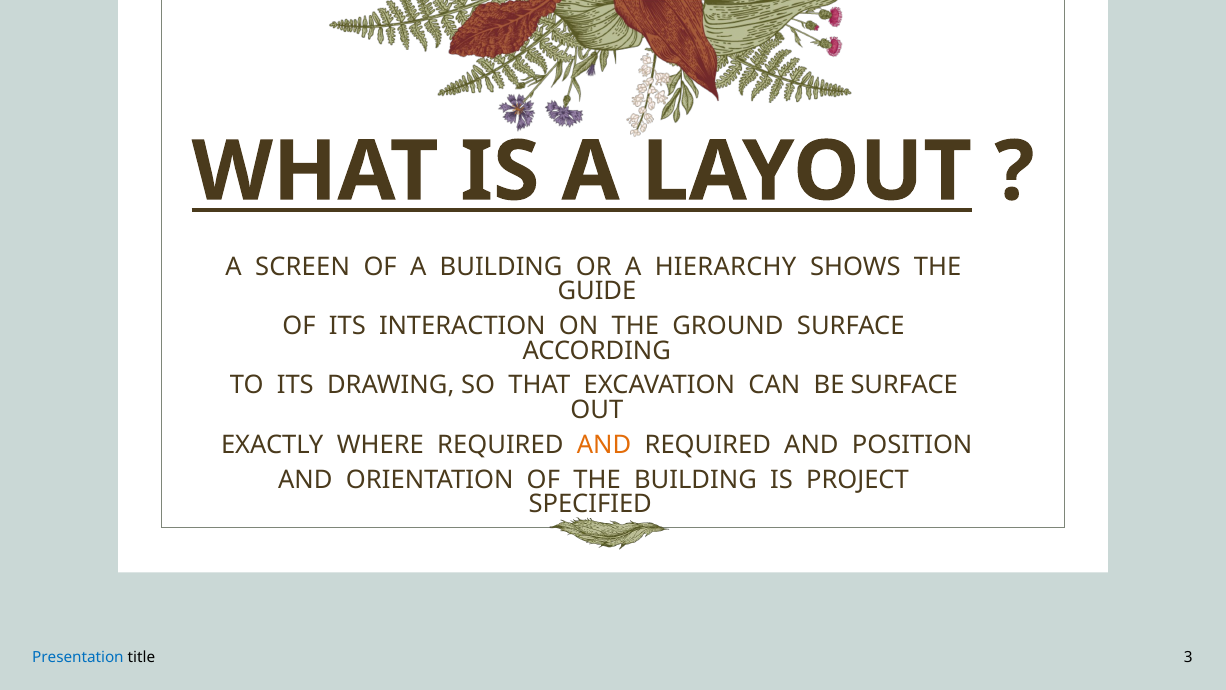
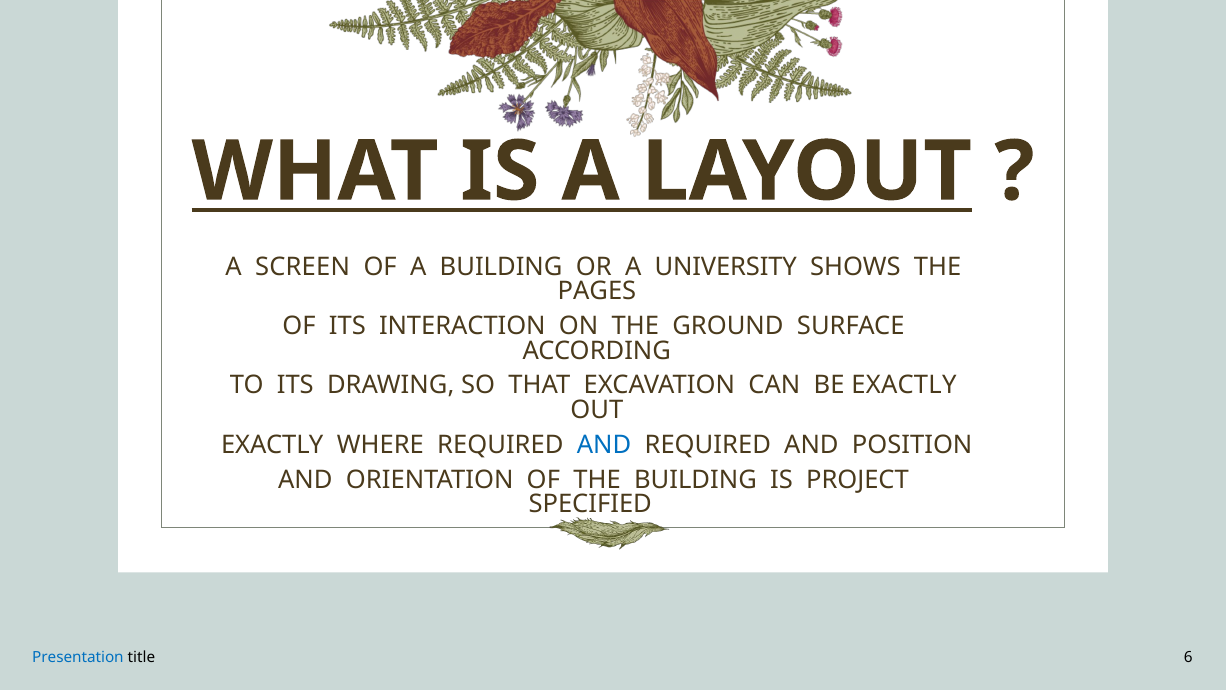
HIERARCHY: HIERARCHY -> UNIVERSITY
GUIDE: GUIDE -> PAGES
BE SURFACE: SURFACE -> EXACTLY
AND at (604, 445) colour: orange -> blue
3: 3 -> 6
